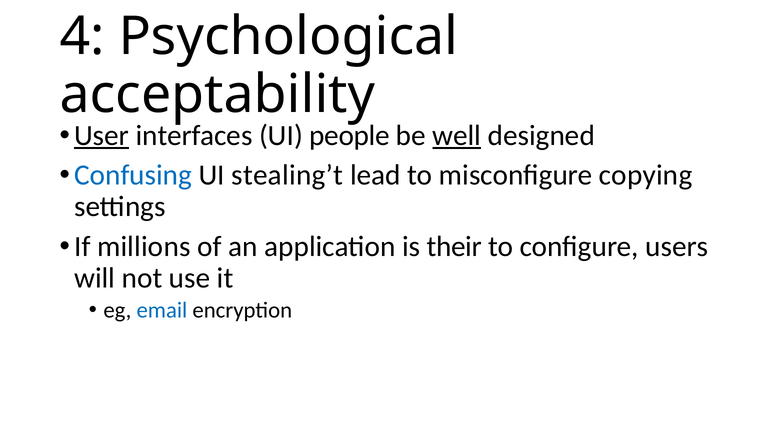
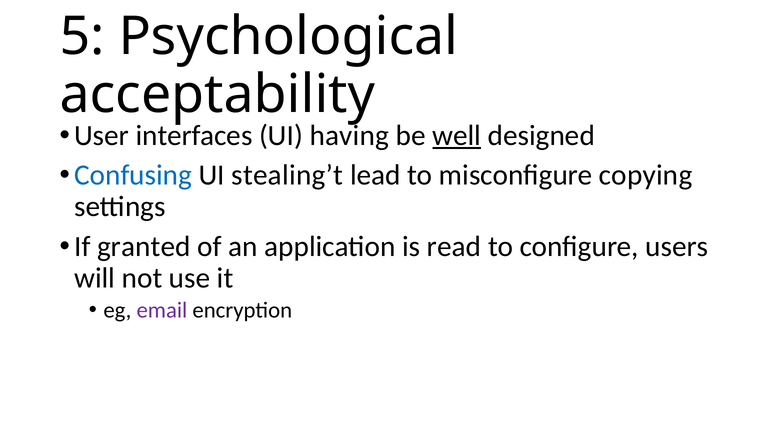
4: 4 -> 5
User underline: present -> none
people: people -> having
millions: millions -> granted
their: their -> read
email colour: blue -> purple
